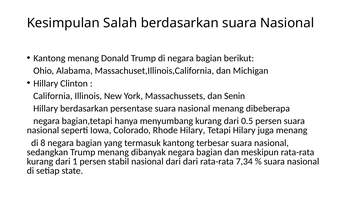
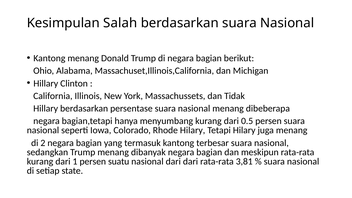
Senin: Senin -> Tidak
8: 8 -> 2
stabil: stabil -> suatu
7,34: 7,34 -> 3,81
